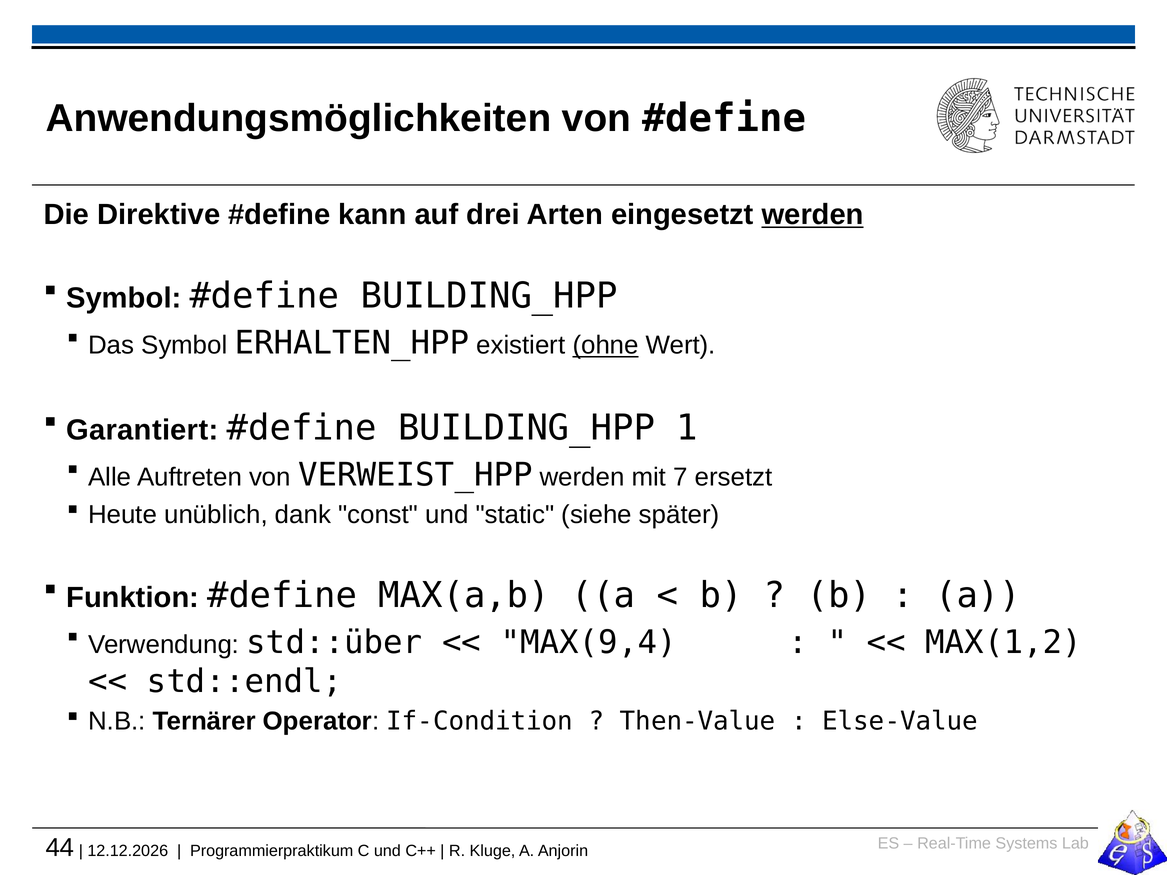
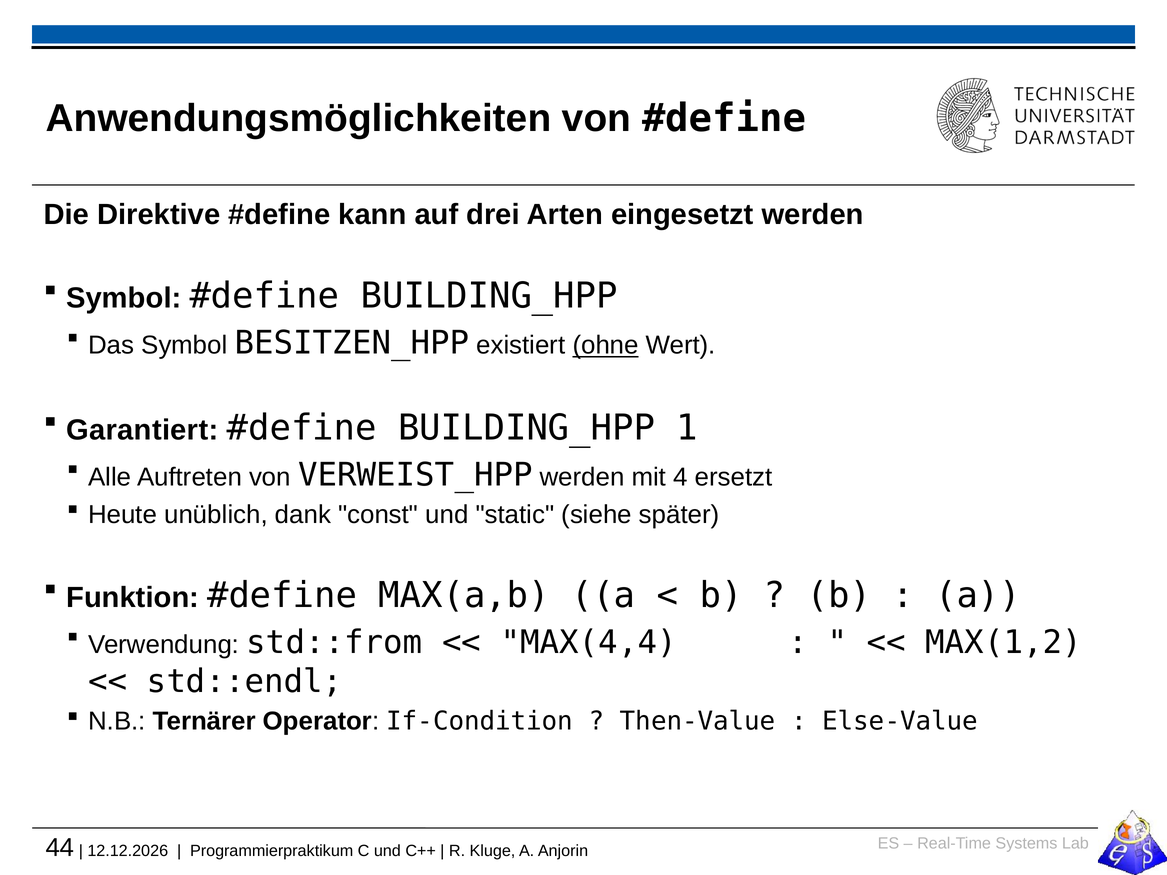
werden at (813, 215) underline: present -> none
ERHALTEN_HPP: ERHALTEN_HPP -> BESITZEN_HPP
7: 7 -> 4
std::über: std::über -> std::from
MAX(9,4: MAX(9,4 -> MAX(4,4
